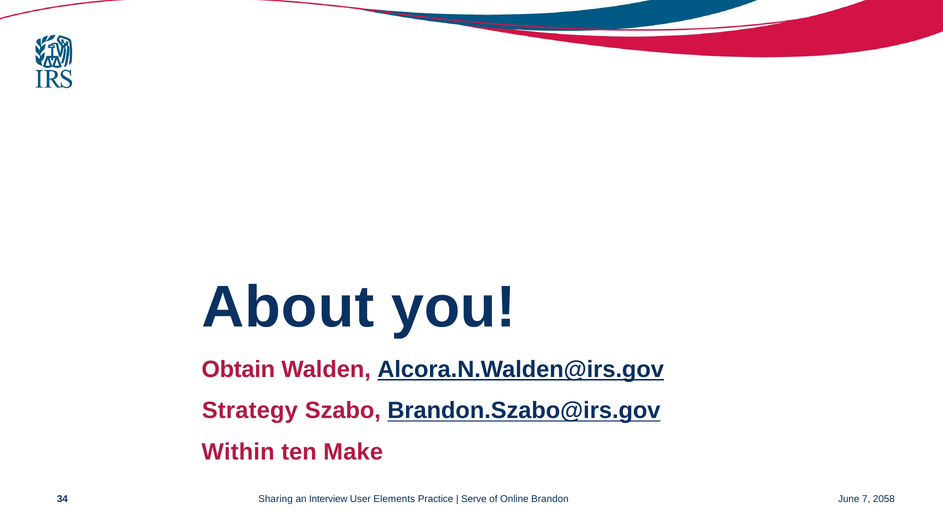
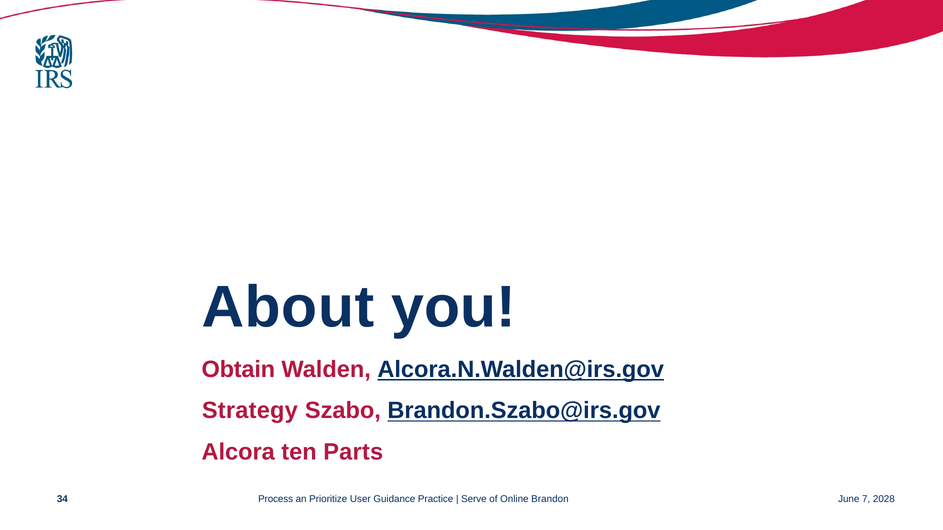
Within: Within -> Alcora
Make: Make -> Parts
Sharing: Sharing -> Process
Interview: Interview -> Prioritize
Elements: Elements -> Guidance
2058: 2058 -> 2028
